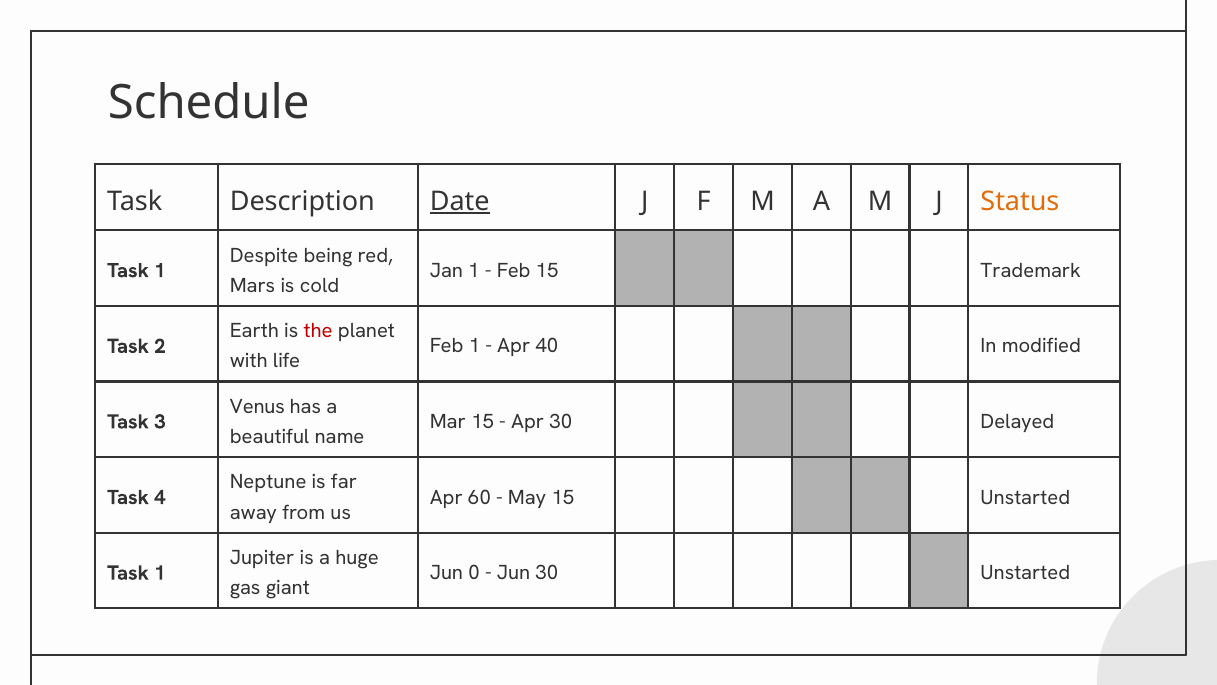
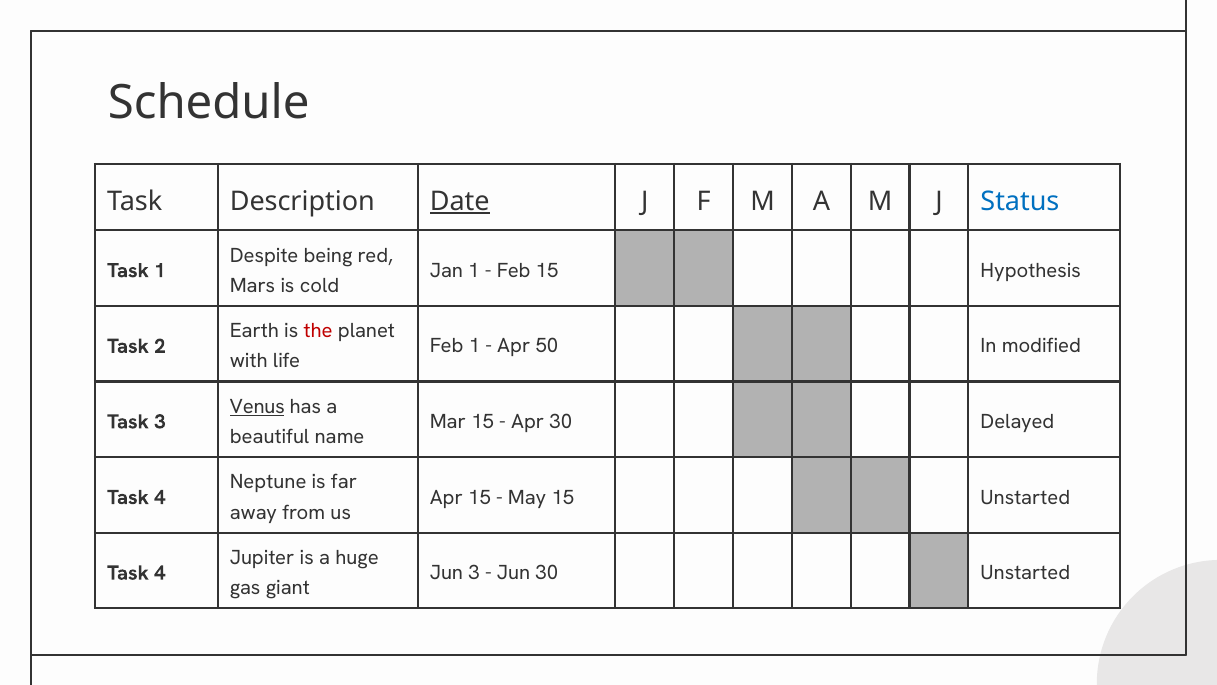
Status colour: orange -> blue
Trademark: Trademark -> Hypothesis
40: 40 -> 50
Venus underline: none -> present
Apr 60: 60 -> 15
1 at (160, 573): 1 -> 4
Jun 0: 0 -> 3
